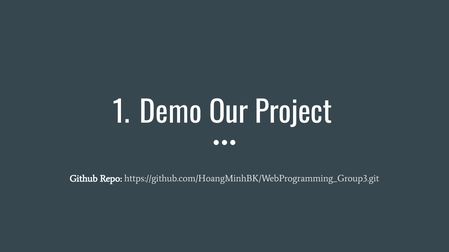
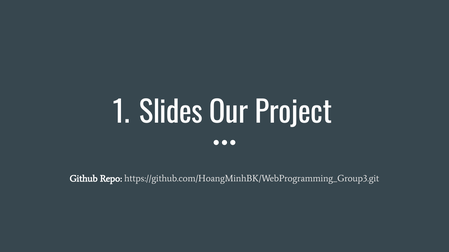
Demo: Demo -> Slides
